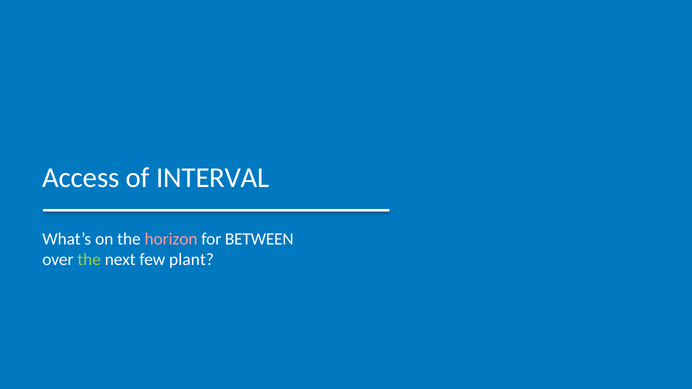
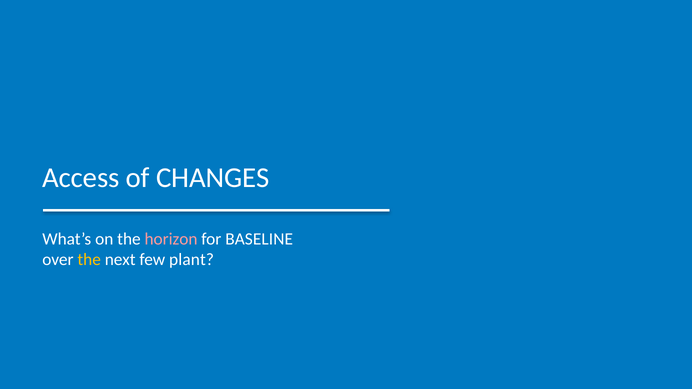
INTERVAL: INTERVAL -> CHANGES
BETWEEN: BETWEEN -> BASELINE
the at (89, 260) colour: light green -> yellow
